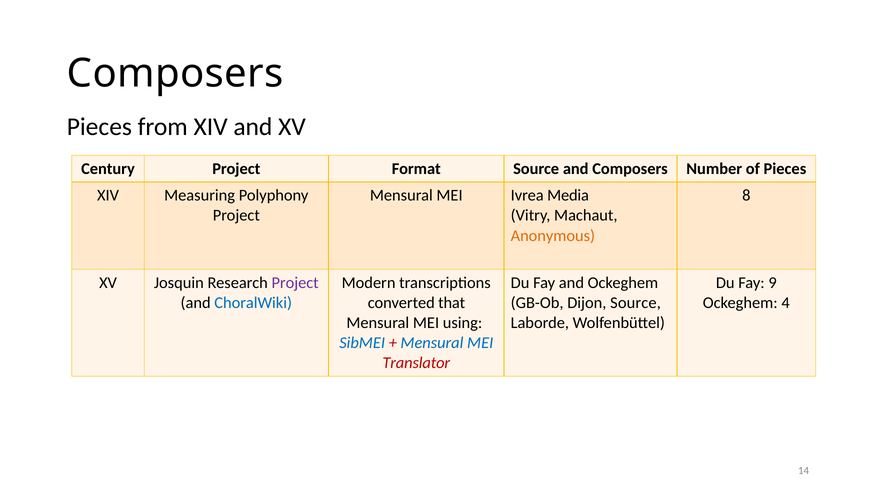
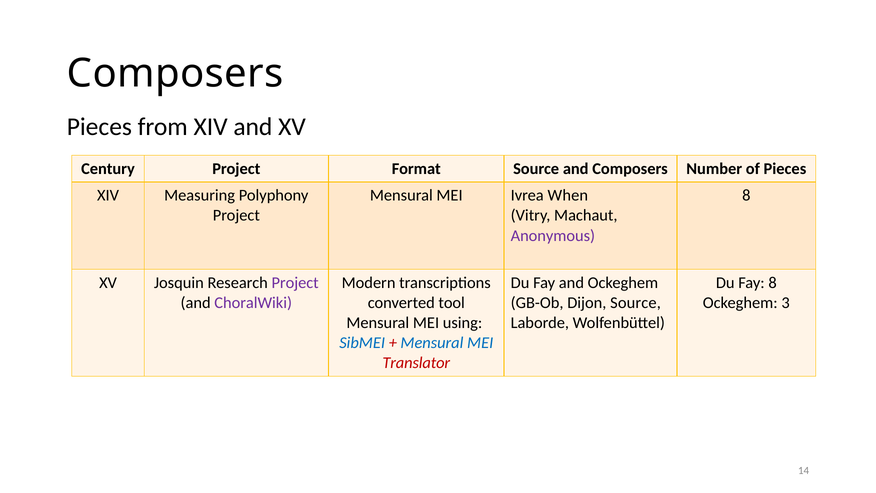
Media: Media -> When
Anonymous colour: orange -> purple
Fay 9: 9 -> 8
ChoralWiki colour: blue -> purple
that: that -> tool
4: 4 -> 3
